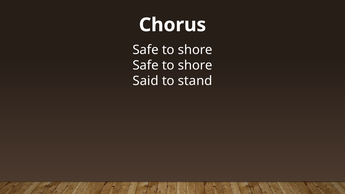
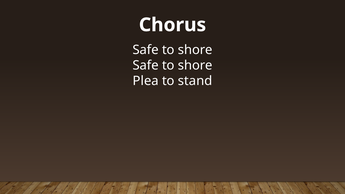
Said: Said -> Plea
